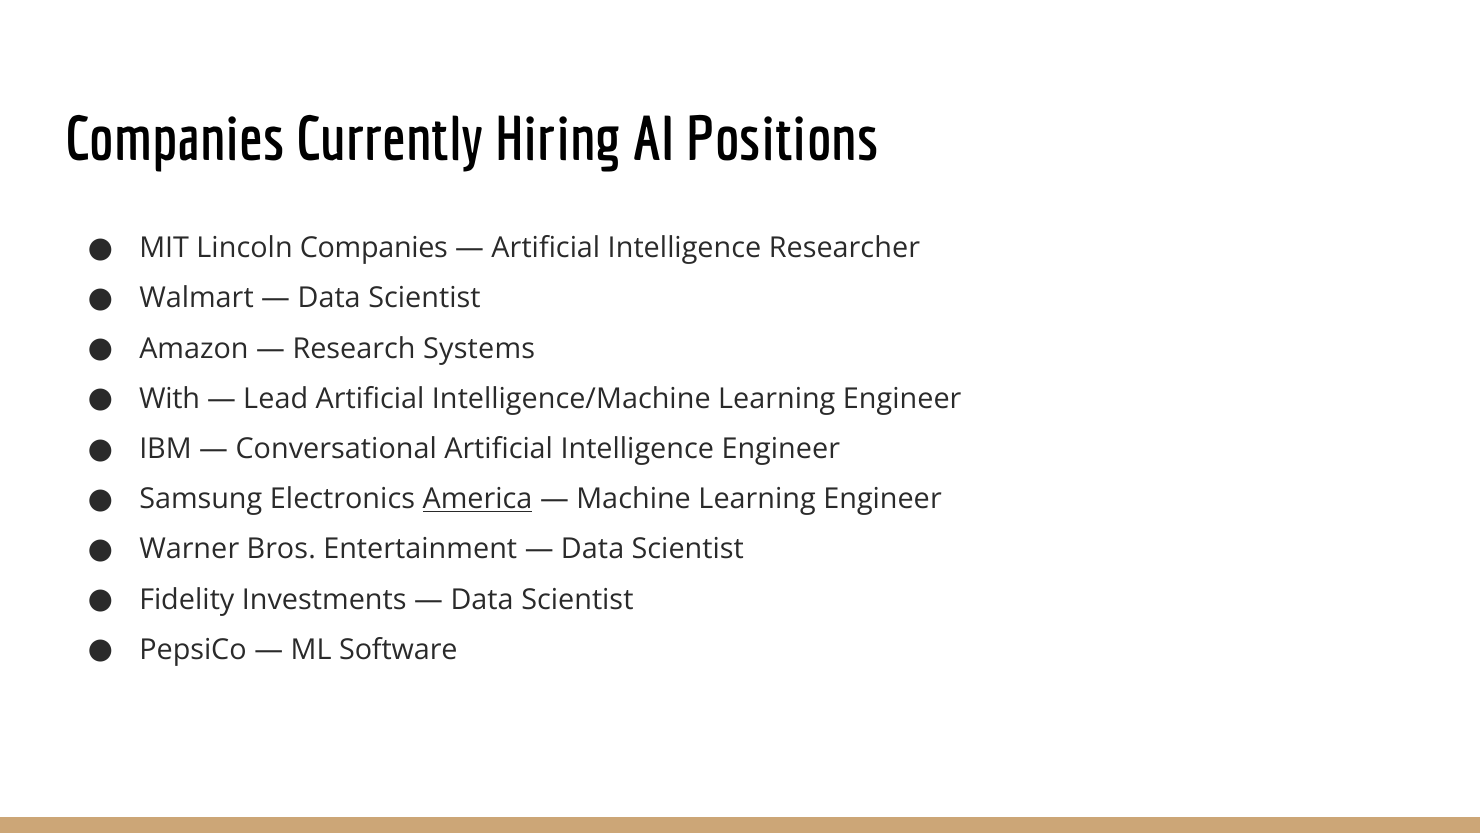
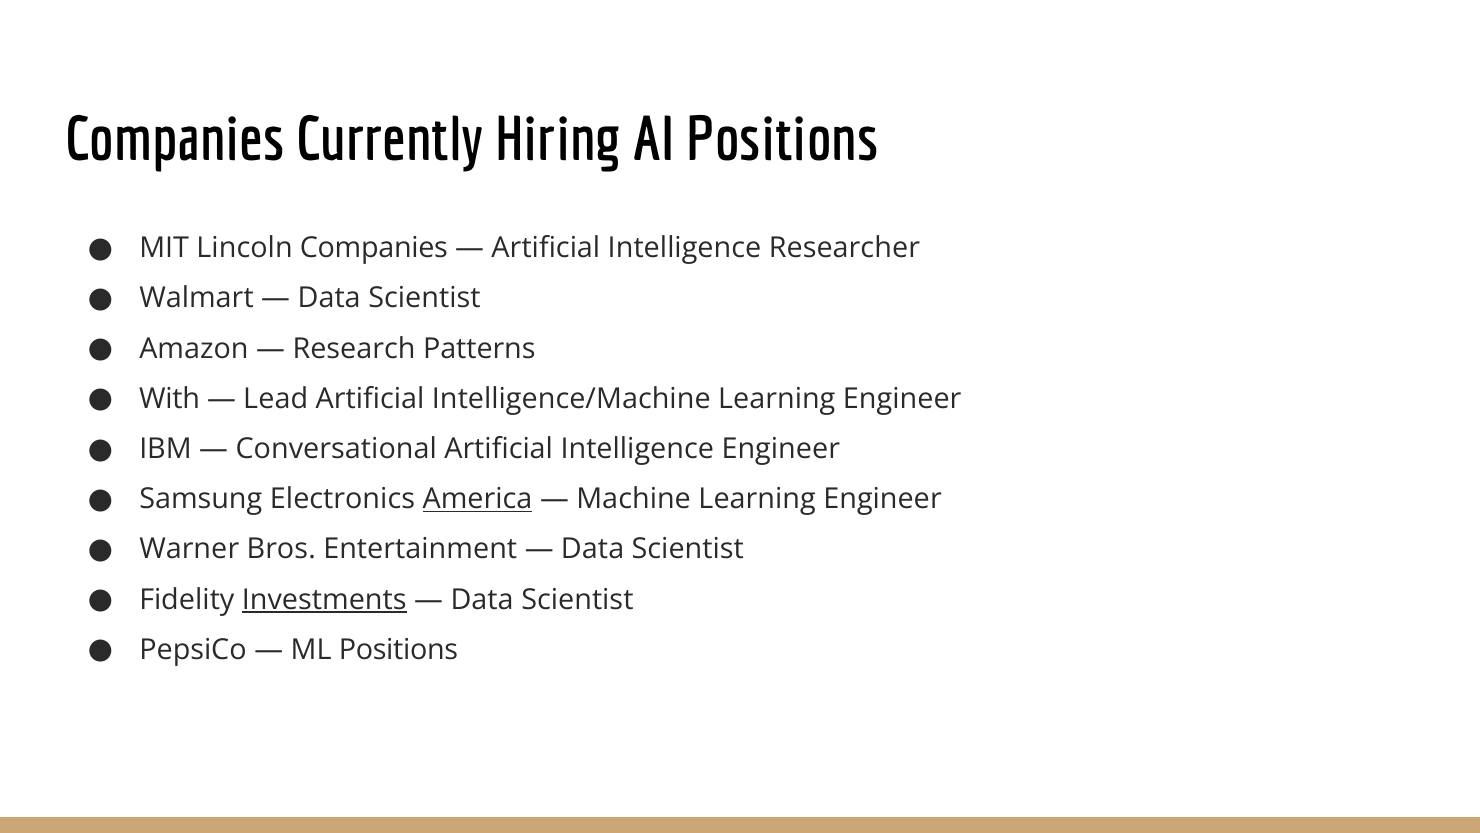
Systems: Systems -> Patterns
Investments underline: none -> present
ML Software: Software -> Positions
